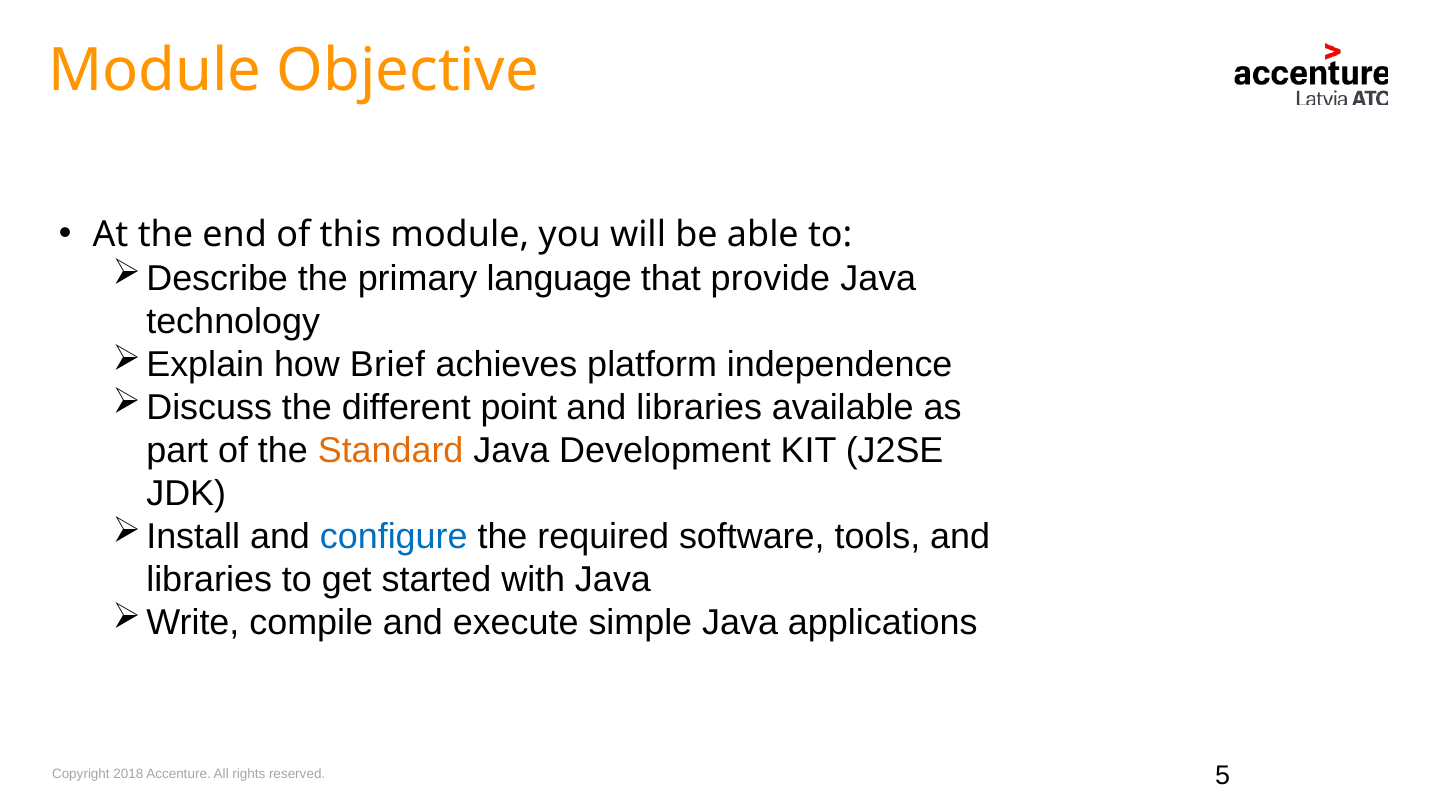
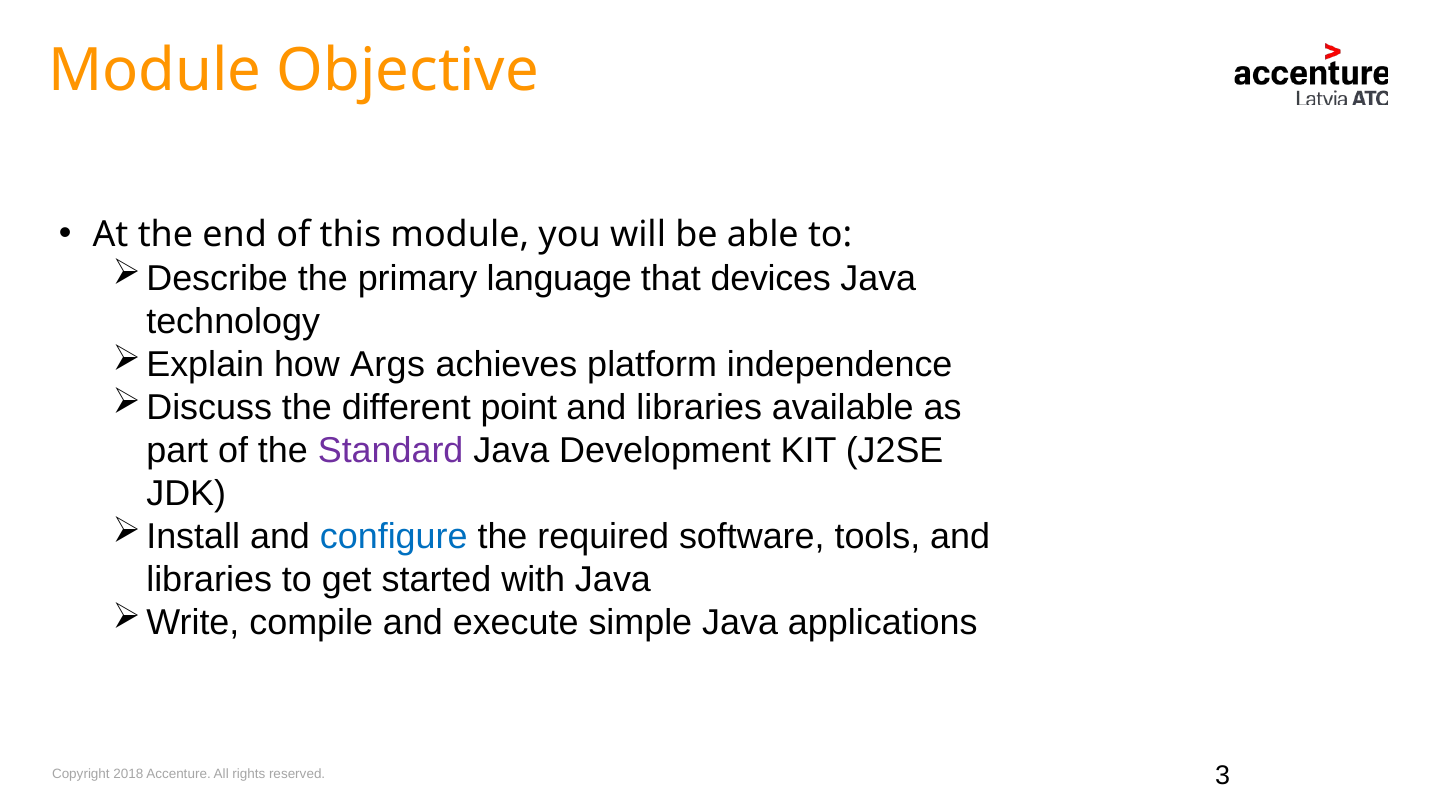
provide: provide -> devices
Brief: Brief -> Args
Standard colour: orange -> purple
5: 5 -> 3
